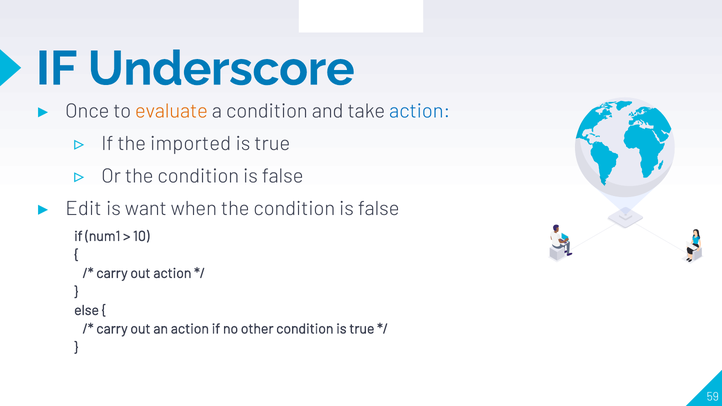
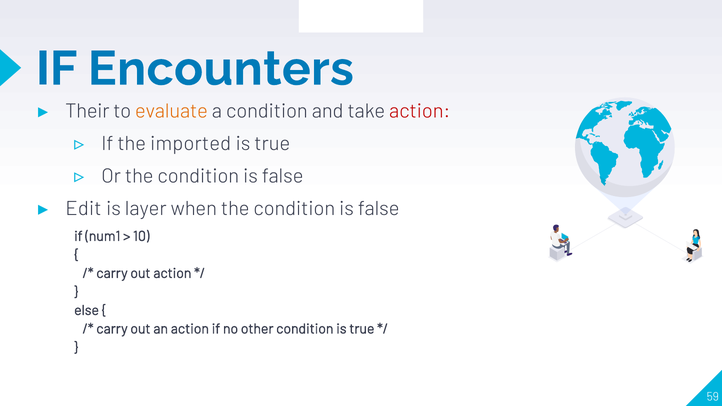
Underscore: Underscore -> Encounters
Once: Once -> Their
action at (420, 111) colour: blue -> red
want: want -> layer
